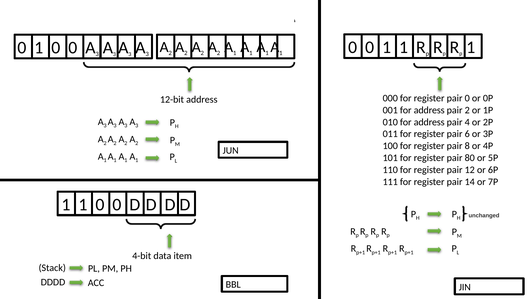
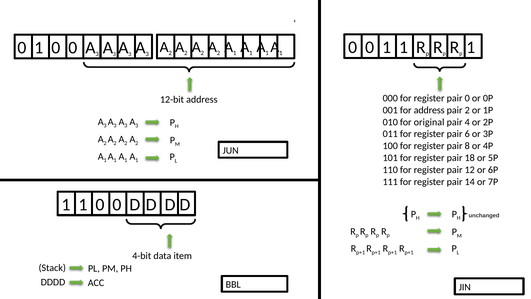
010 for address: address -> original
80: 80 -> 18
